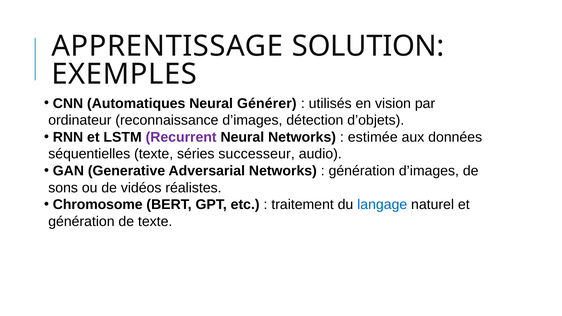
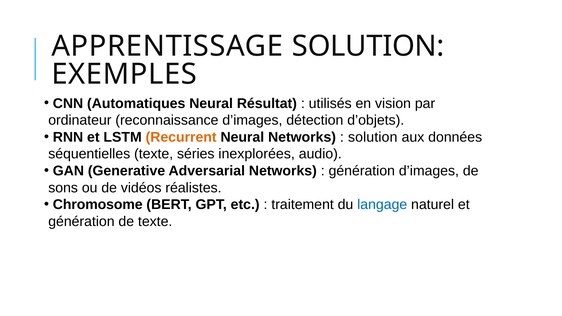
Générer: Générer -> Résultat
Recurrent colour: purple -> orange
estimée at (373, 137): estimée -> solution
successeur: successeur -> inexplorées
